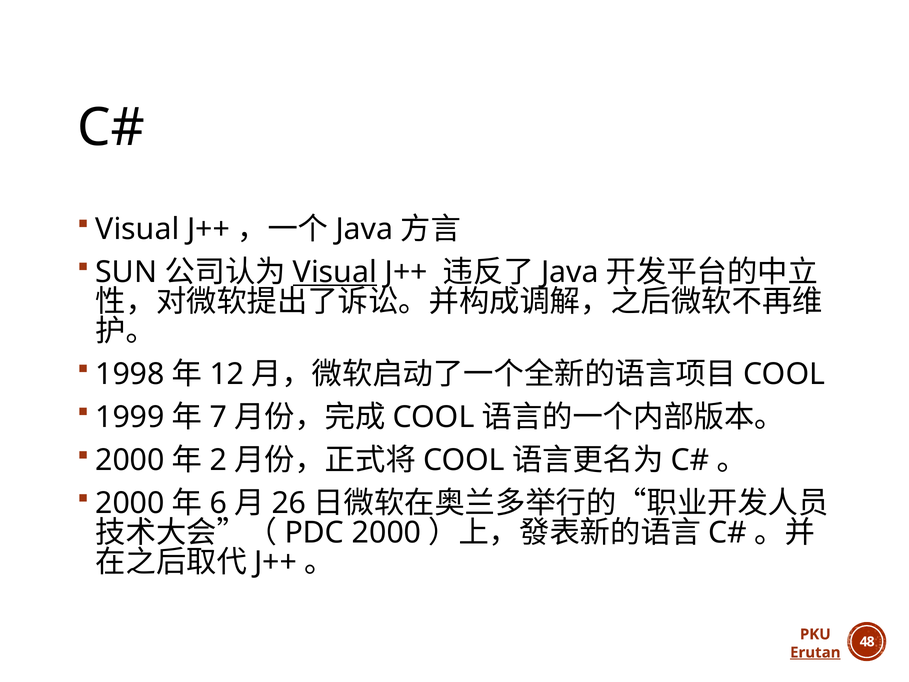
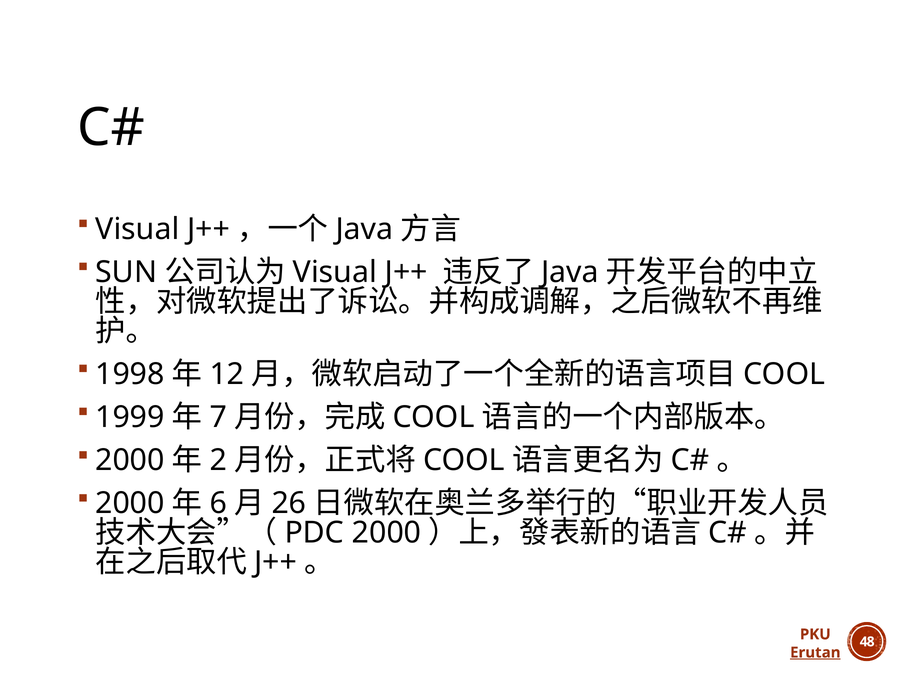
Visual at (335, 272) underline: present -> none
